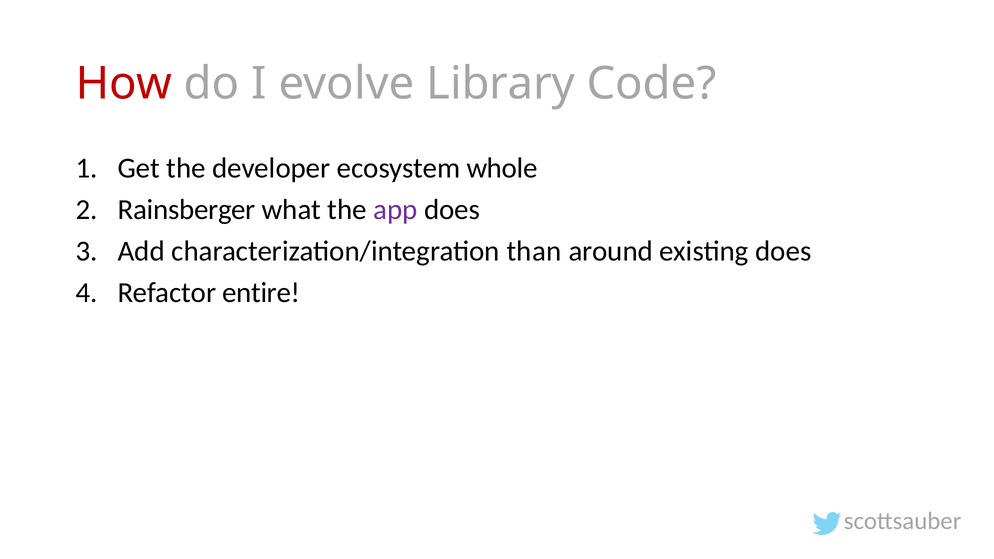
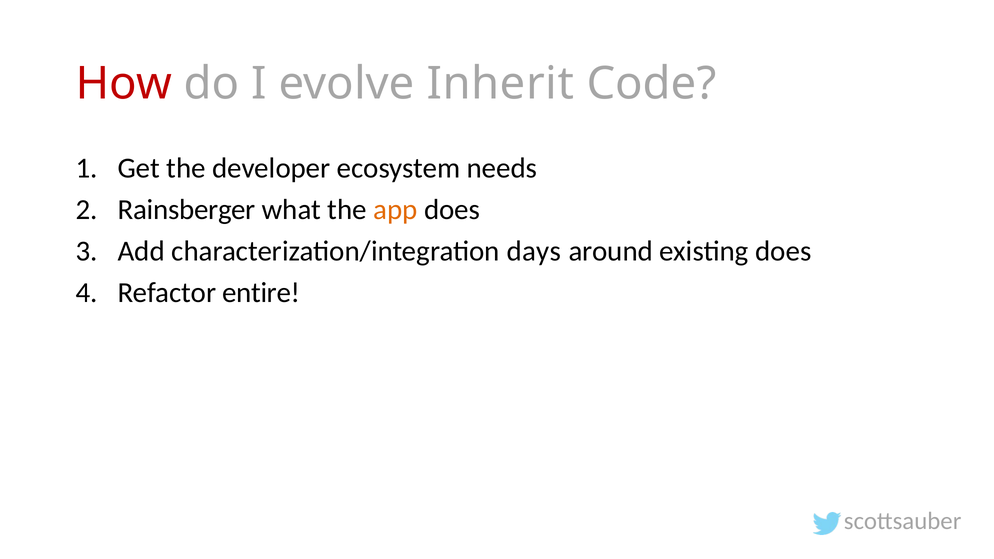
Library: Library -> Inherit
whole: whole -> needs
app colour: purple -> orange
than: than -> days
